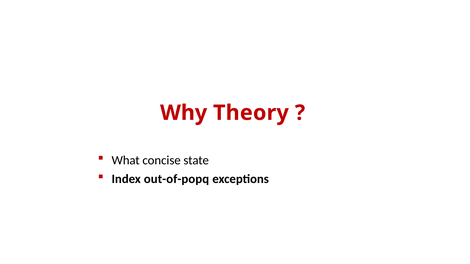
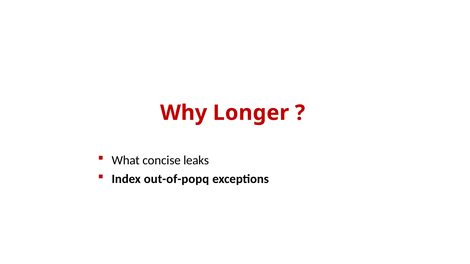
Theory: Theory -> Longer
state: state -> leaks
